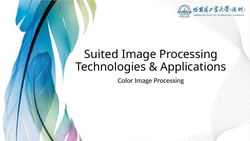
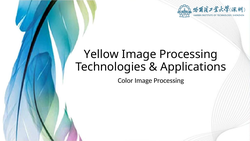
Suited: Suited -> Yellow
